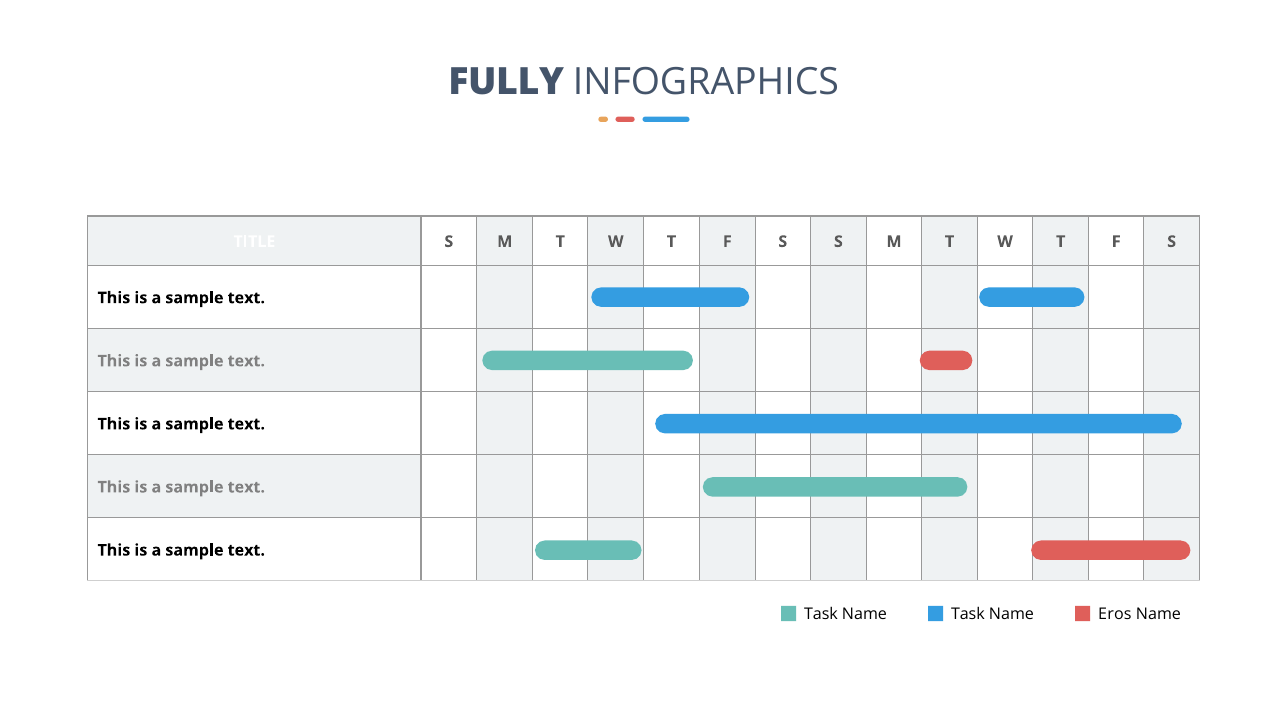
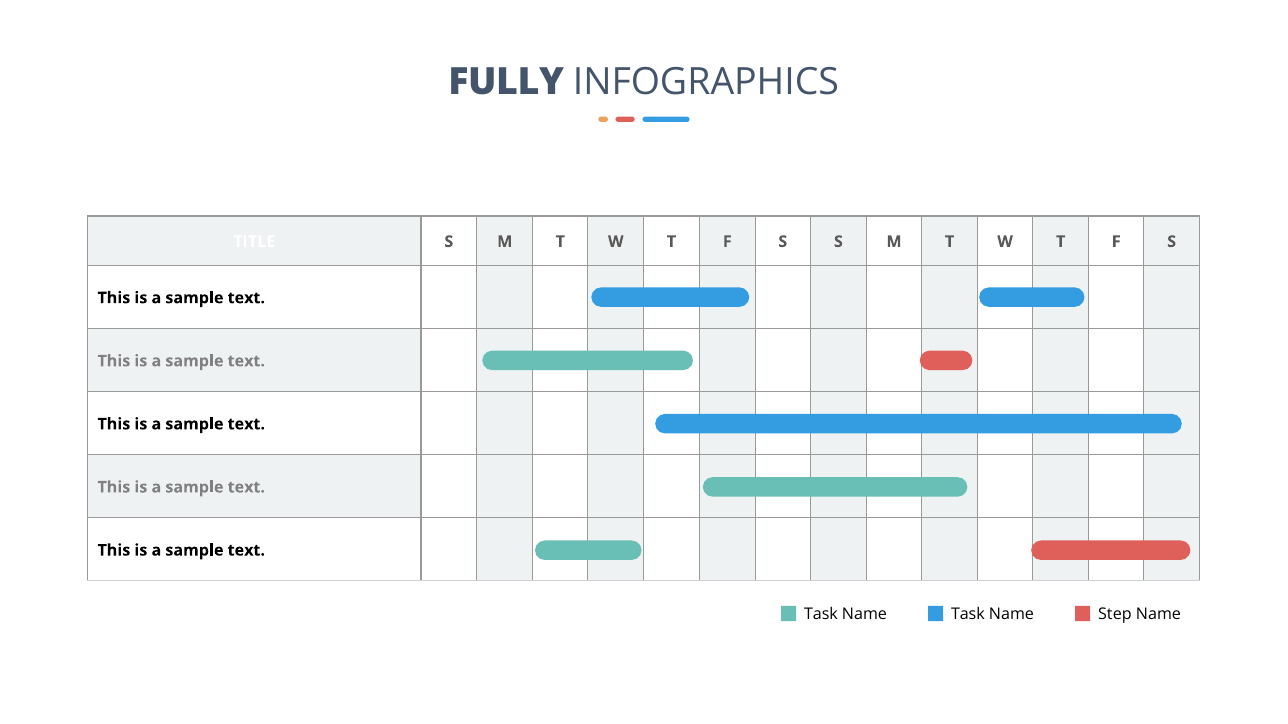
Eros: Eros -> Step
